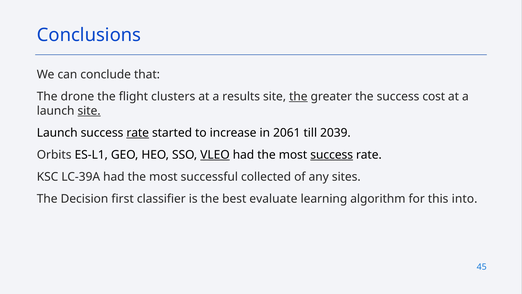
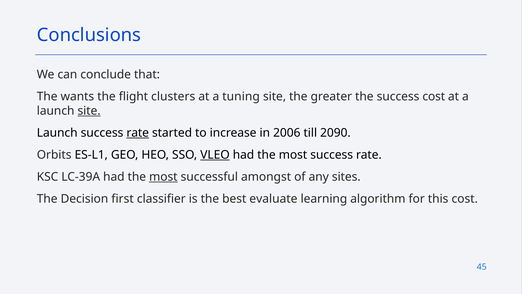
drone: drone -> wants
results: results -> tuning
the at (298, 96) underline: present -> none
2061: 2061 -> 2006
2039: 2039 -> 2090
success at (332, 155) underline: present -> none
most at (163, 177) underline: none -> present
collected: collected -> amongst
this into: into -> cost
